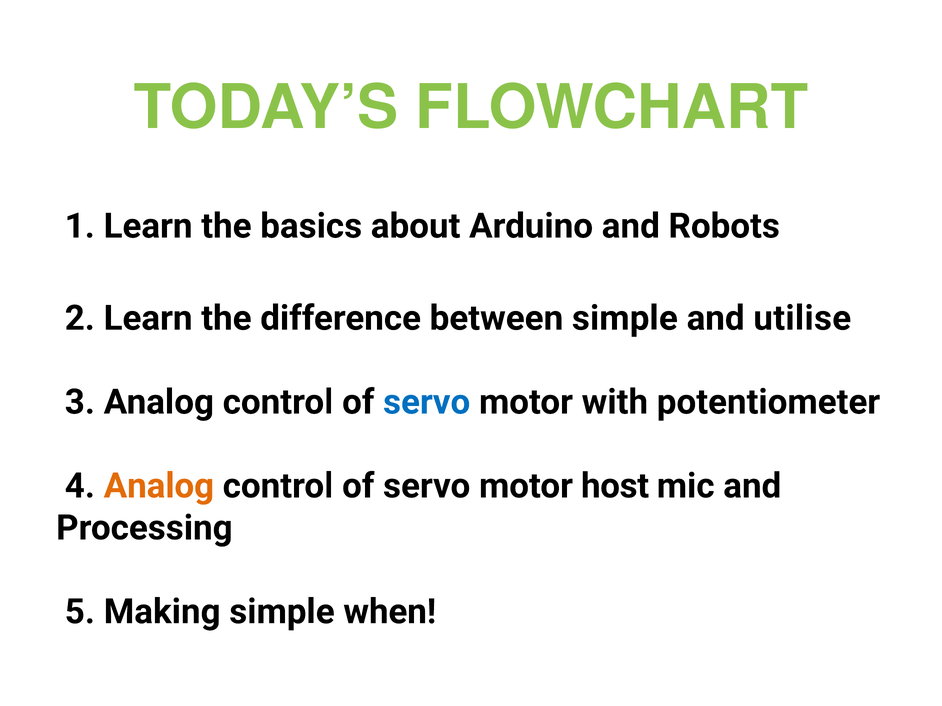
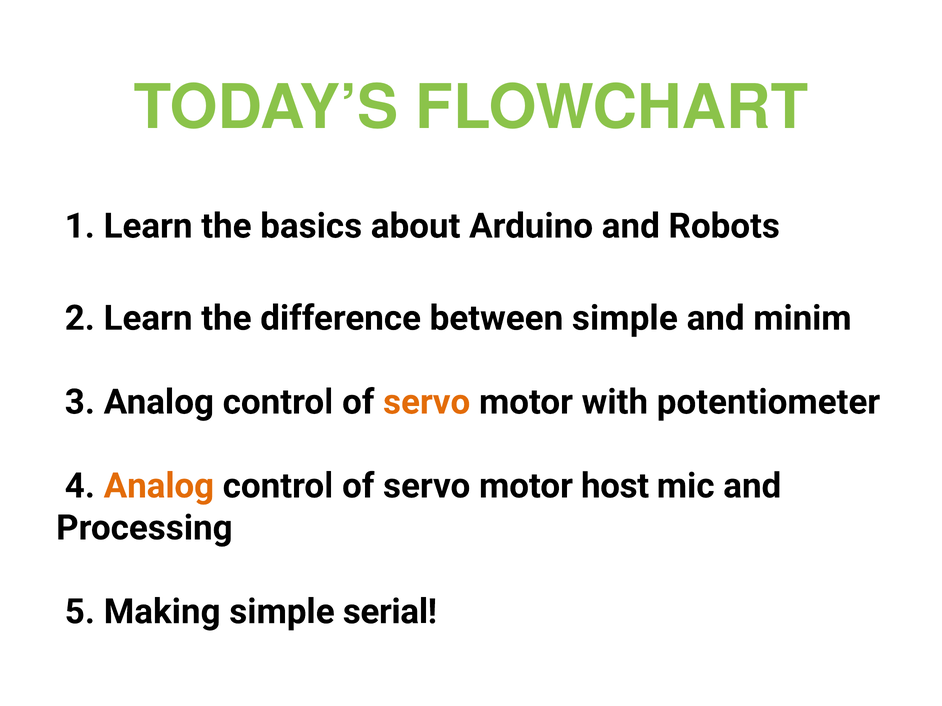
utilise: utilise -> minim
servo at (427, 402) colour: blue -> orange
when: when -> serial
